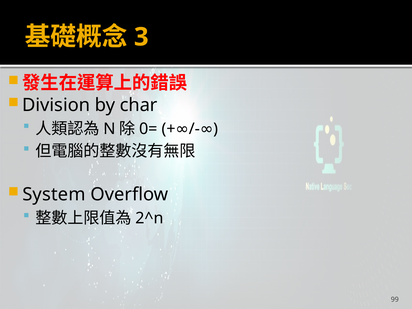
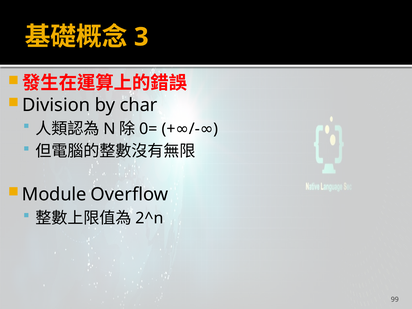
System: System -> Module
